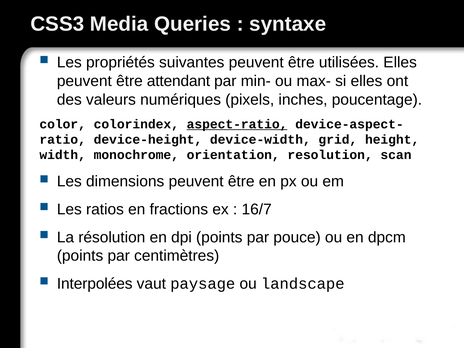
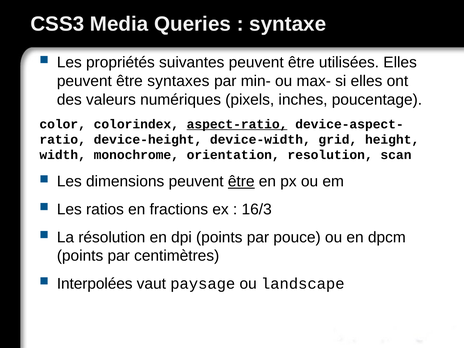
attendant: attendant -> syntaxes
être at (241, 182) underline: none -> present
16/7: 16/7 -> 16/3
